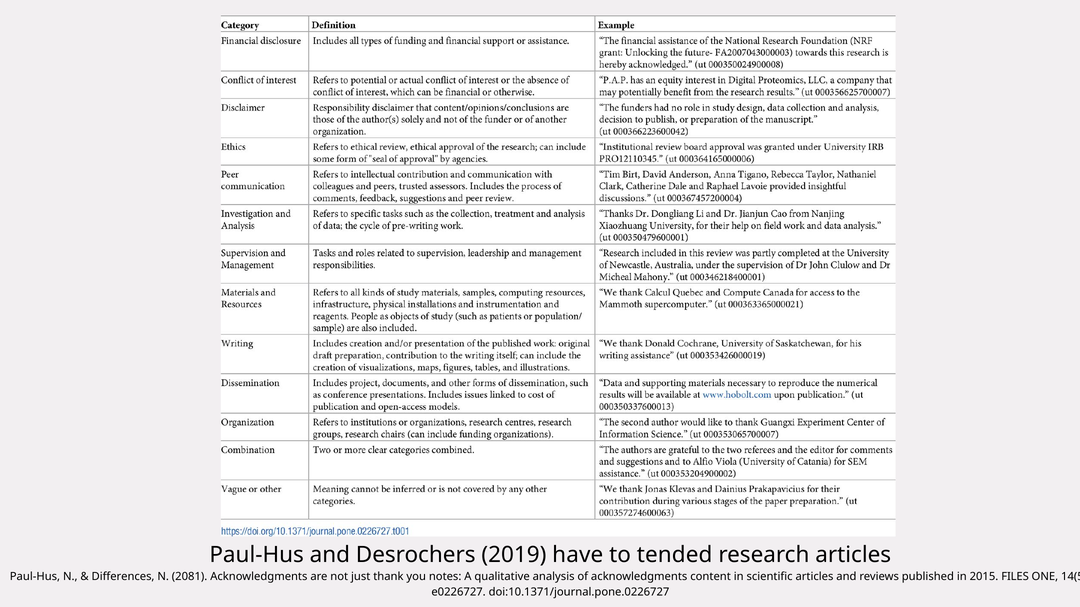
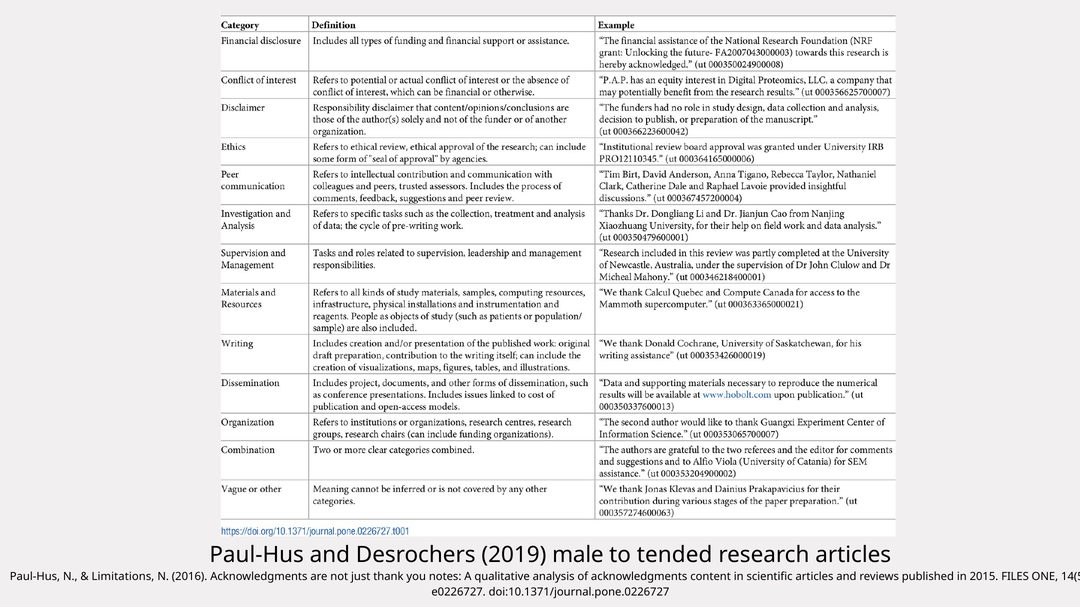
have: have -> male
Differences: Differences -> Limitations
2081: 2081 -> 2016
